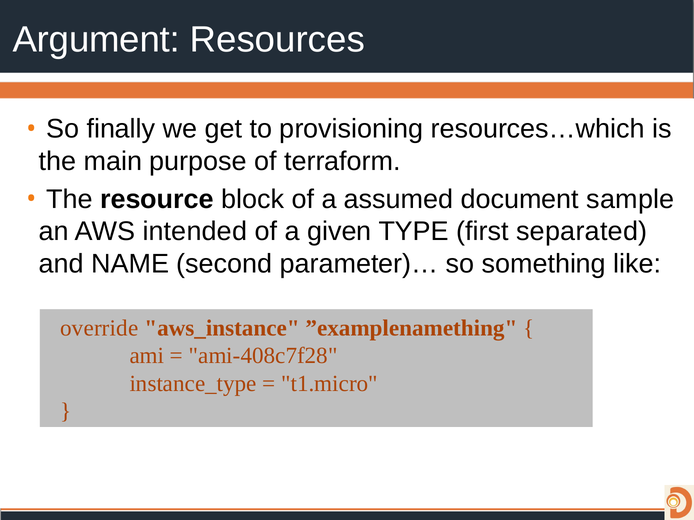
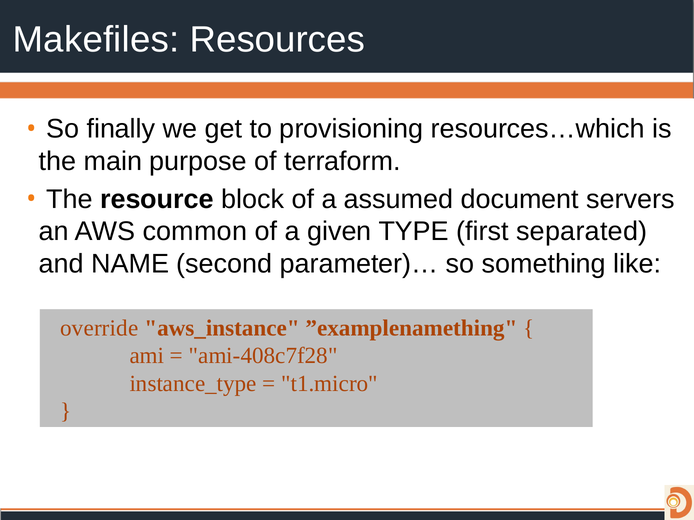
Argument: Argument -> Makefiles
sample: sample -> servers
intended: intended -> common
